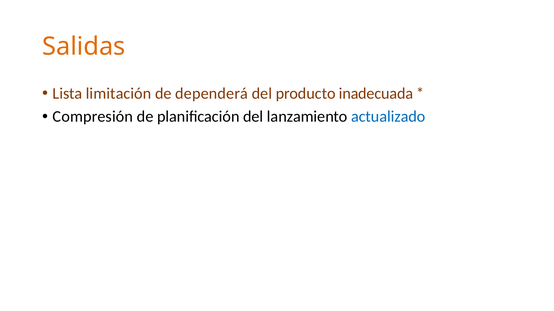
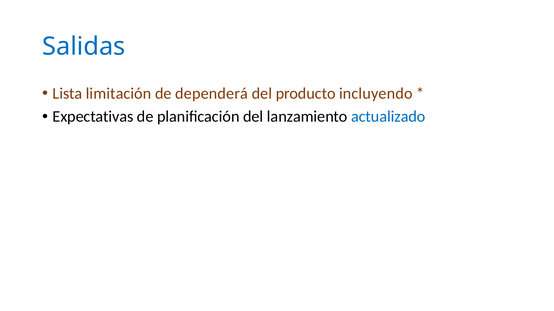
Salidas colour: orange -> blue
inadecuada: inadecuada -> incluyendo
Compresión: Compresión -> Expectativas
